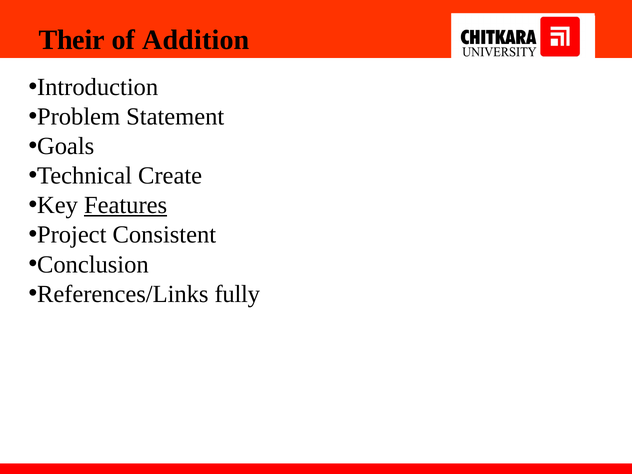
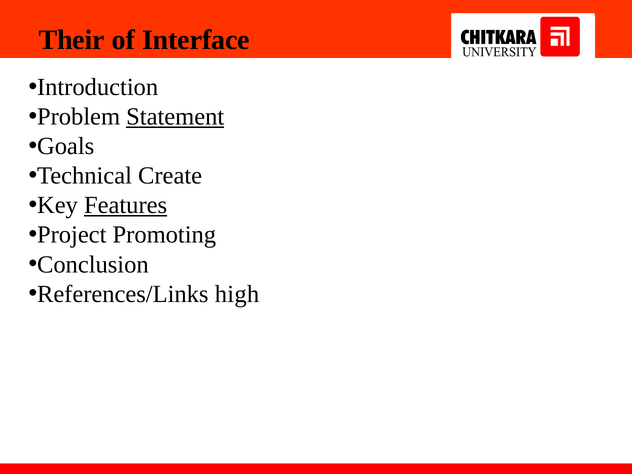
Addition: Addition -> Interface
Statement underline: none -> present
Consistent: Consistent -> Promoting
fully: fully -> high
